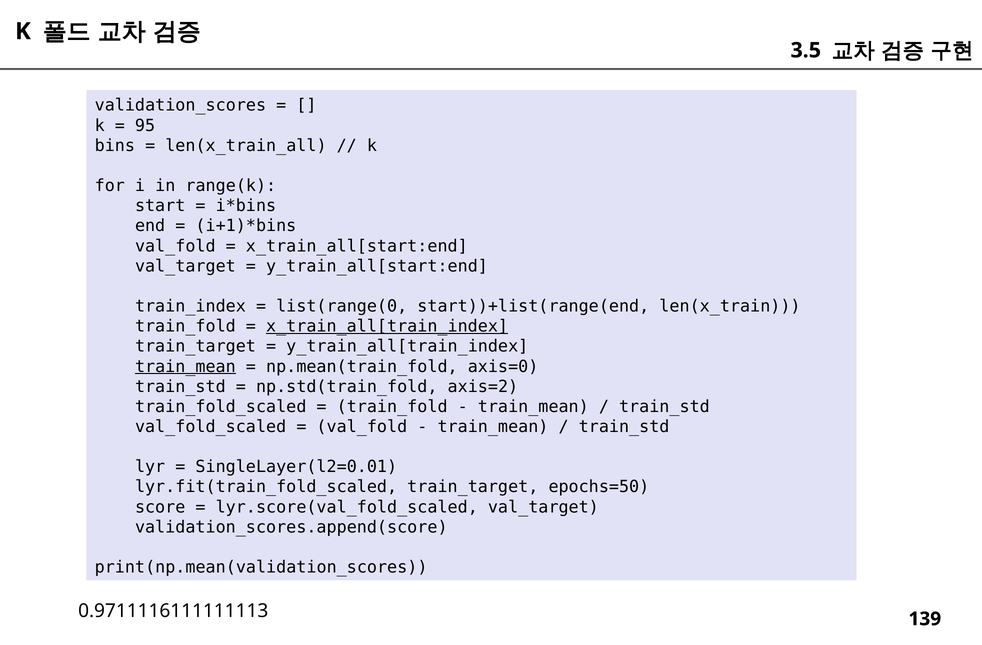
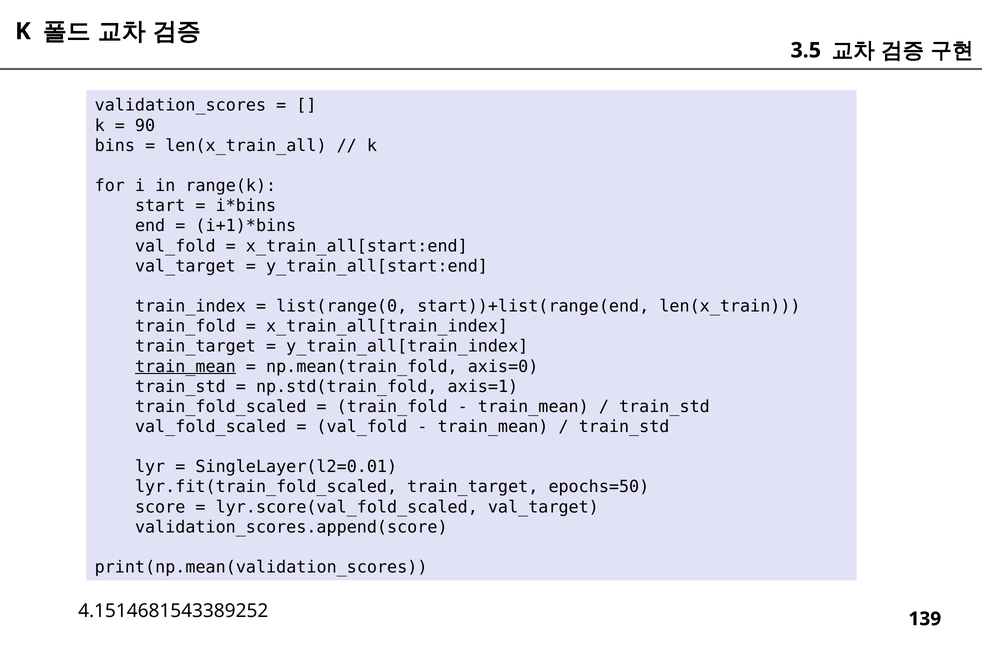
95: 95 -> 90
x_train_all[train_index underline: present -> none
axis=2: axis=2 -> axis=1
0.9711116111111113: 0.9711116111111113 -> 4.1514681543389252
